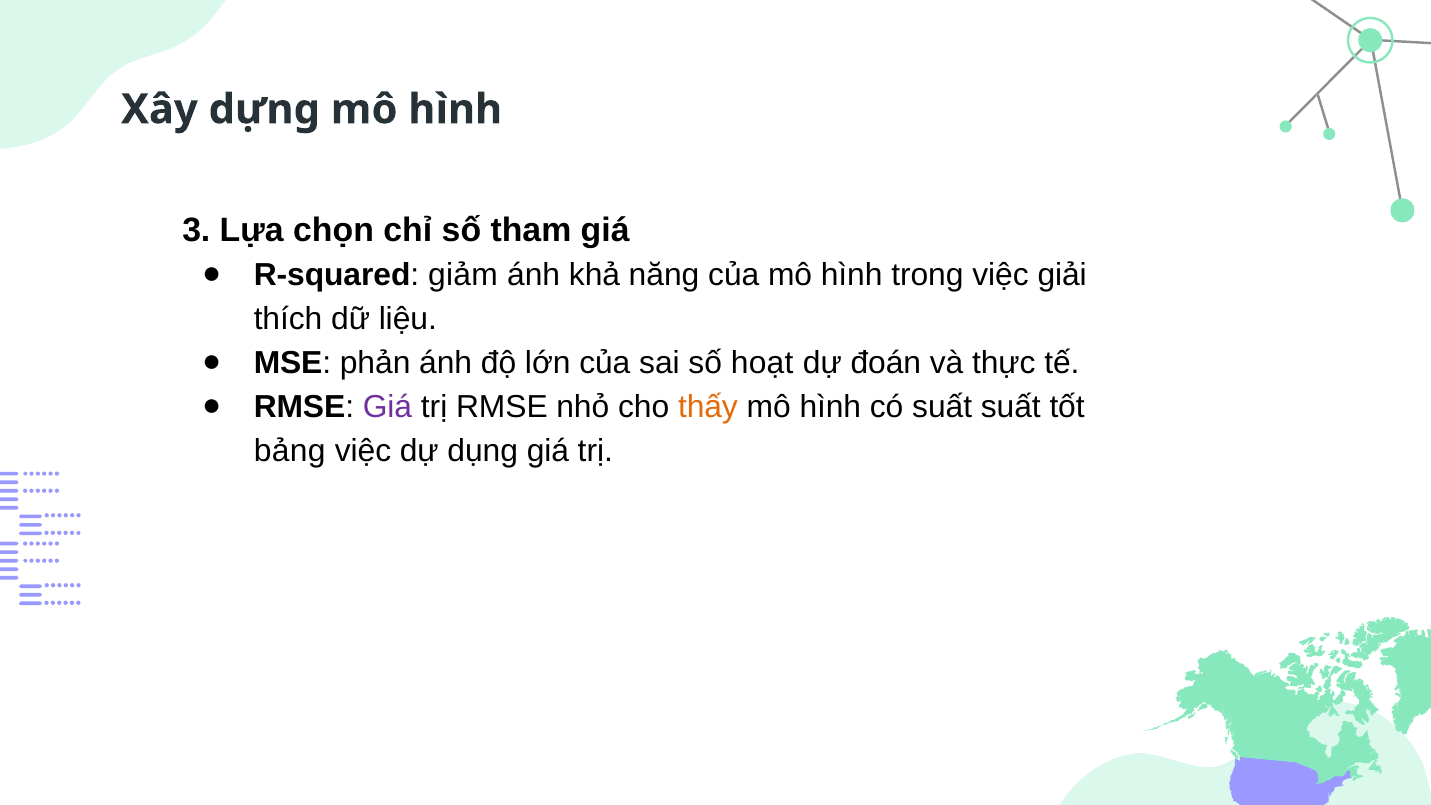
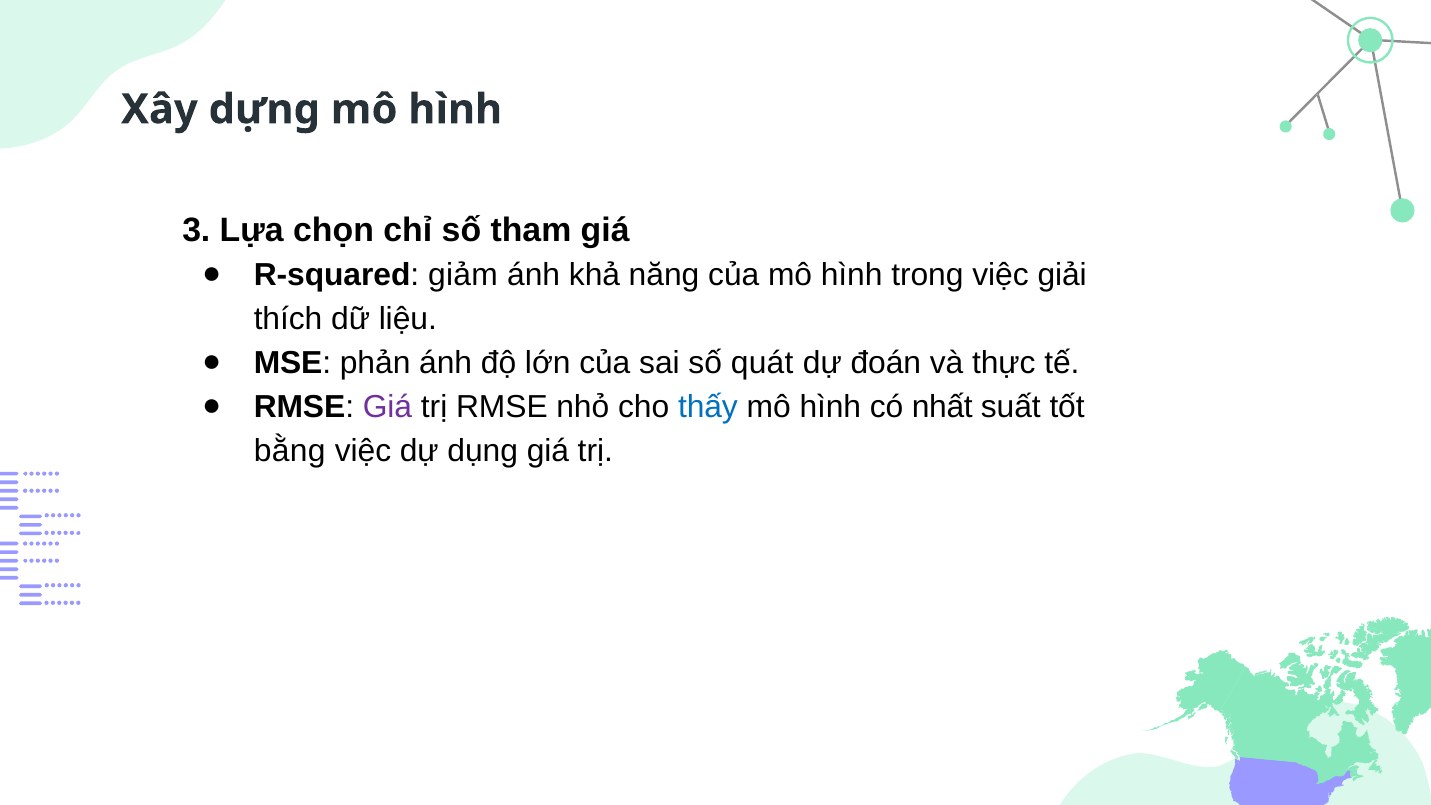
hoạt: hoạt -> quát
thấy colour: orange -> blue
có suất: suất -> nhất
bảng: bảng -> bằng
